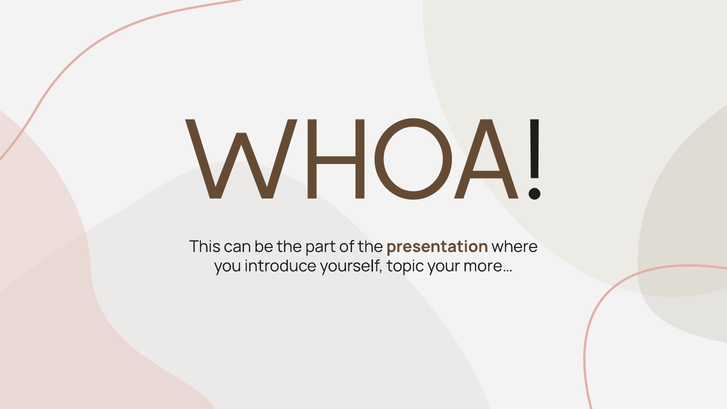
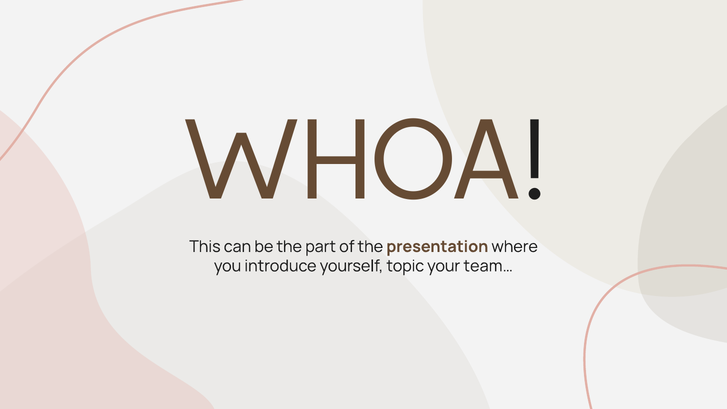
more…: more… -> team…
